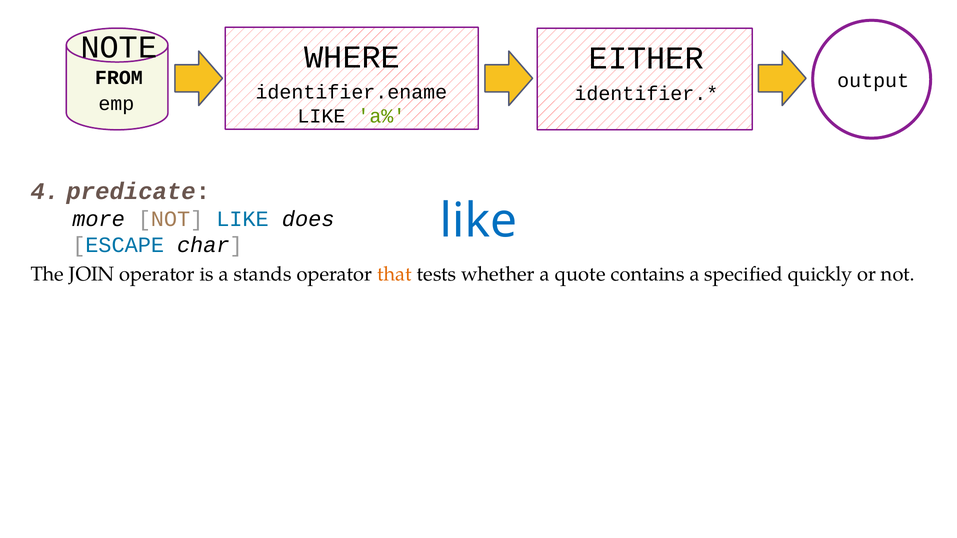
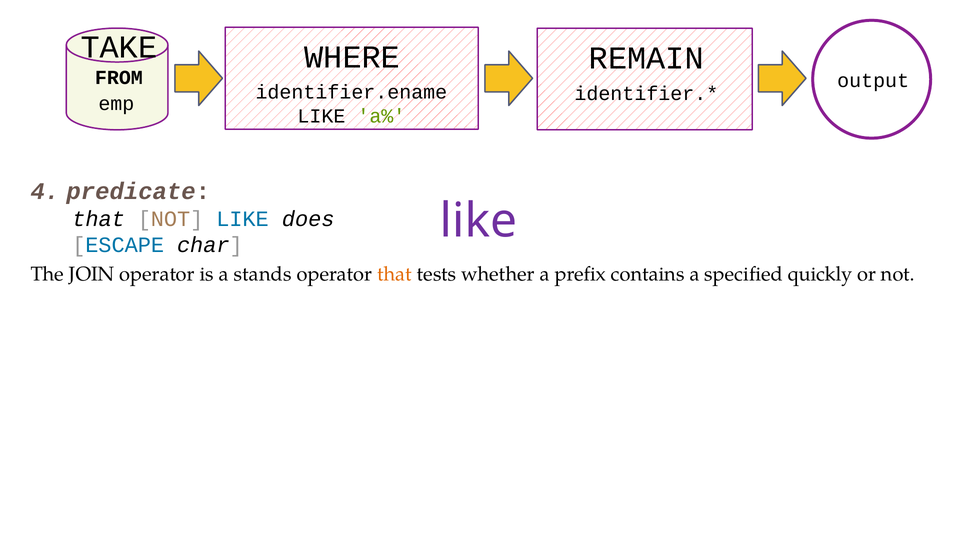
NOTE: NOTE -> TAKE
EITHER: EITHER -> REMAIN
like at (478, 221) colour: blue -> purple
more at (99, 219): more -> that
quote: quote -> prefix
